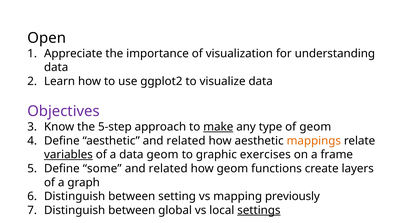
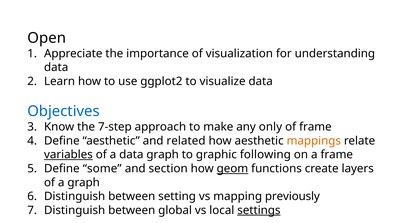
Objectives colour: purple -> blue
5-step: 5-step -> 7-step
make underline: present -> none
type: type -> only
of geom: geom -> frame
data geom: geom -> graph
exercises: exercises -> following
related at (168, 169): related -> section
geom at (232, 169) underline: none -> present
